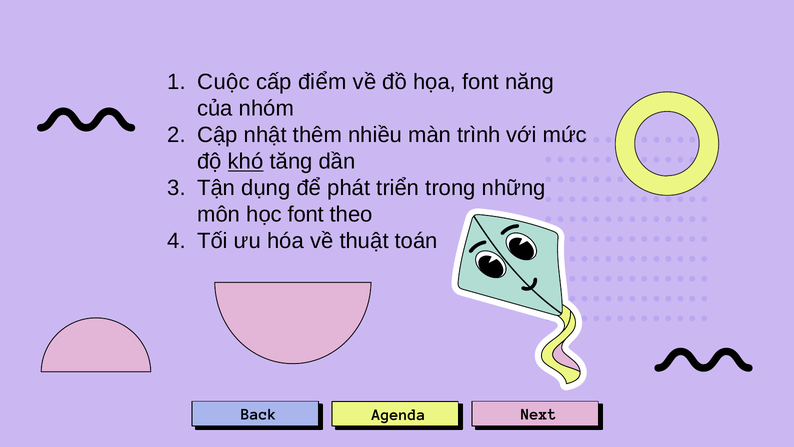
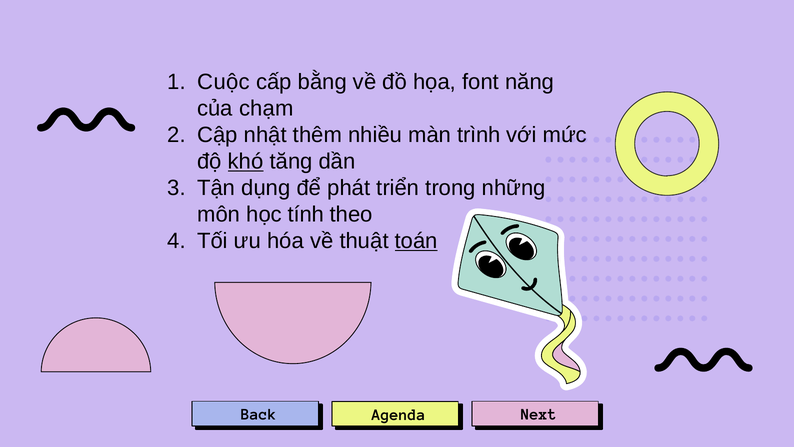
điểm: điểm -> bằng
nhóm: nhóm -> chạm
học font: font -> tính
toán underline: none -> present
